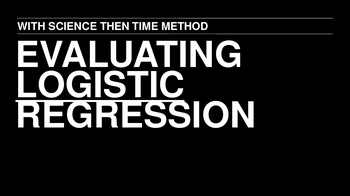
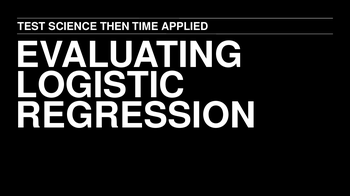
WITH: WITH -> TEST
METHOD: METHOD -> APPLIED
LOGISTIC underline: present -> none
